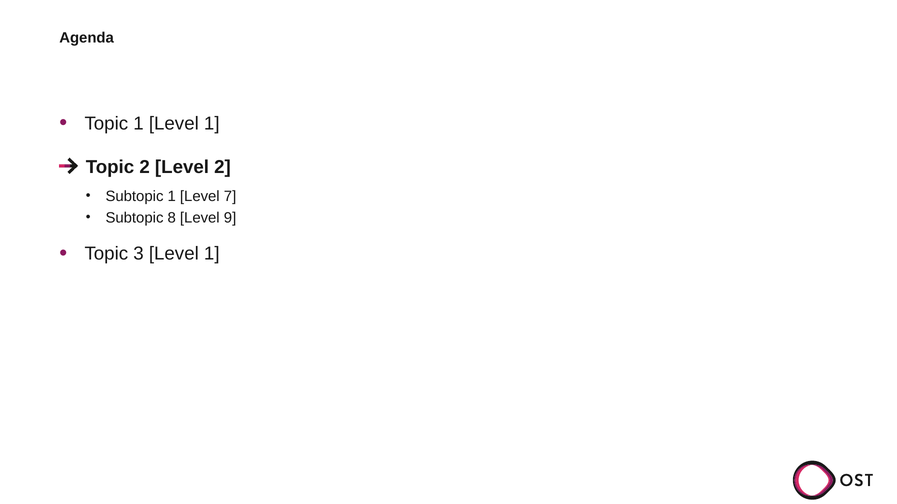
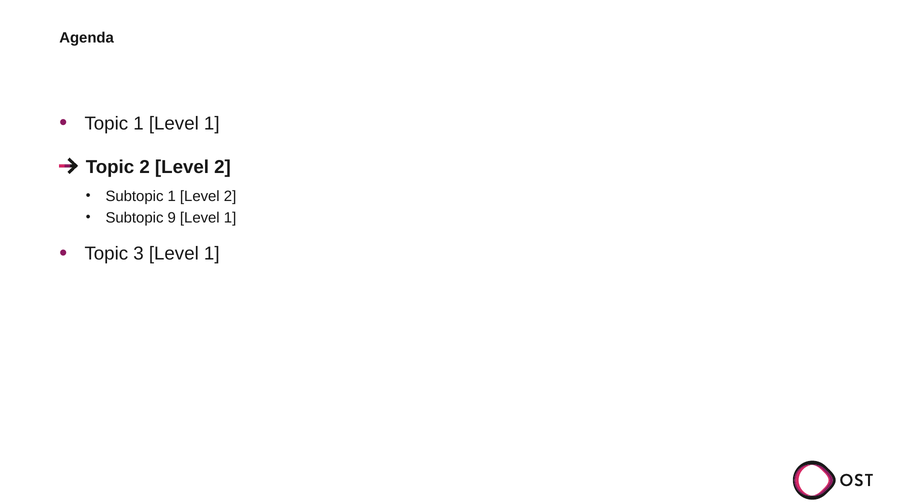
1 Level 7: 7 -> 2
8: 8 -> 9
9 at (230, 218): 9 -> 1
